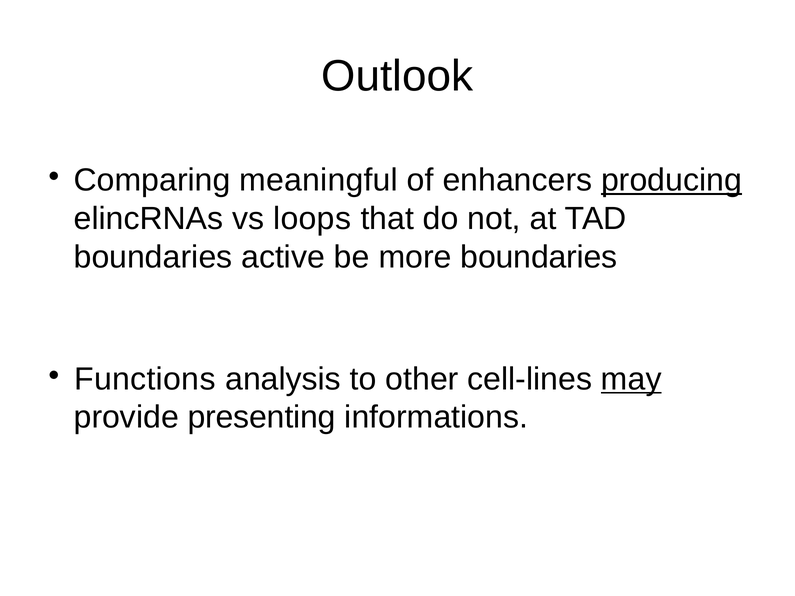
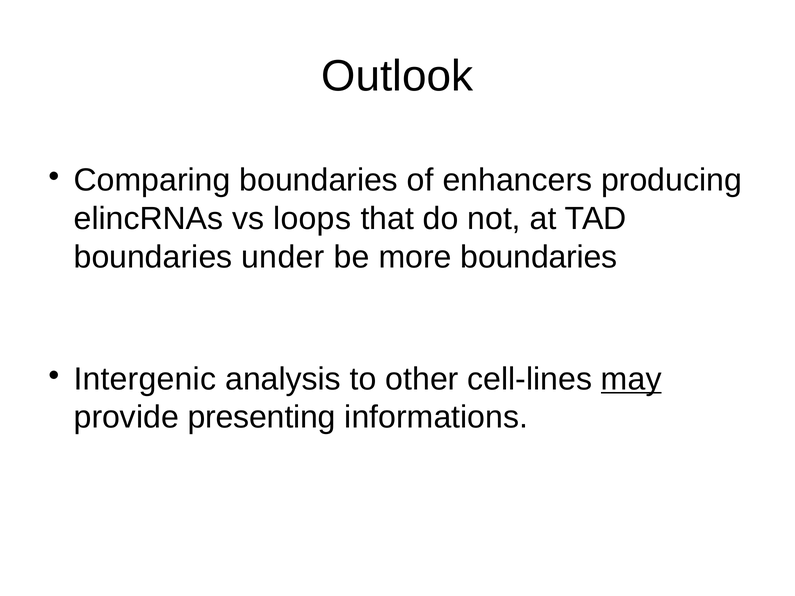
Comparing meaningful: meaningful -> boundaries
producing underline: present -> none
active: active -> under
Functions: Functions -> Intergenic
